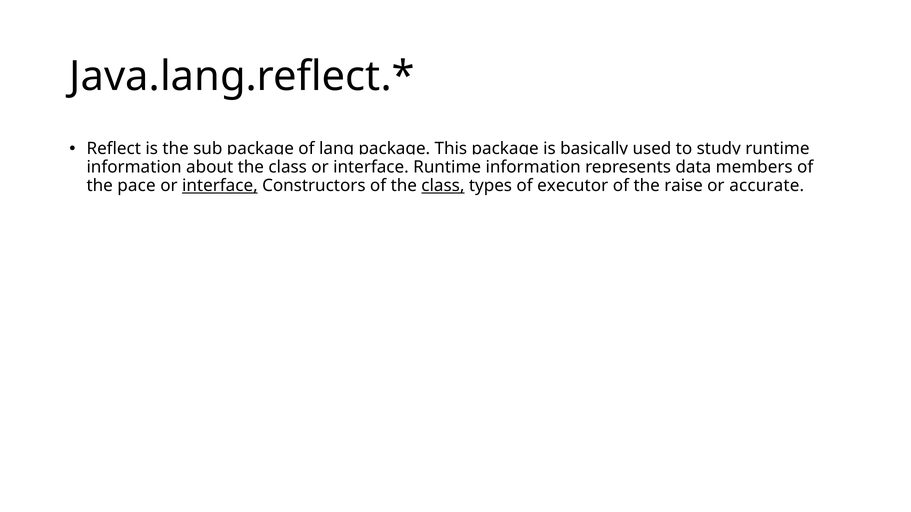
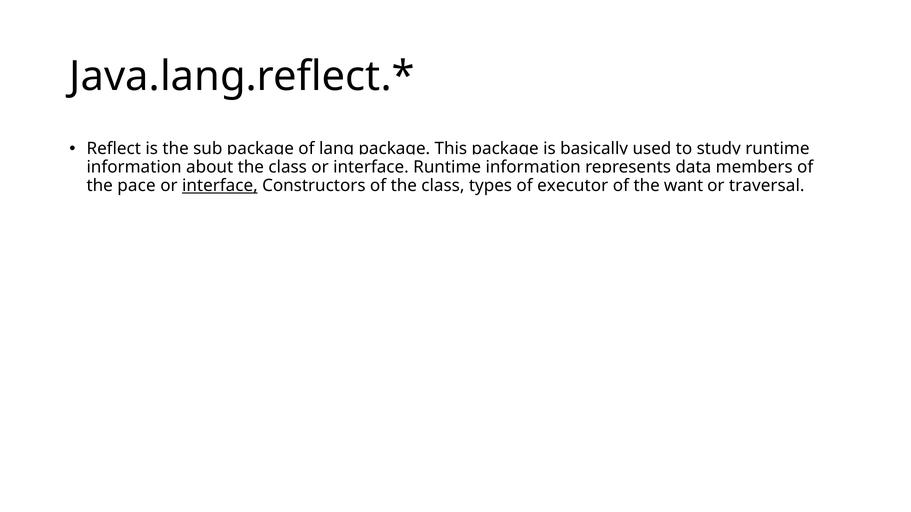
class at (443, 186) underline: present -> none
raise: raise -> want
accurate: accurate -> traversal
